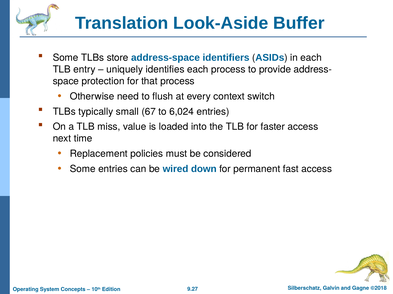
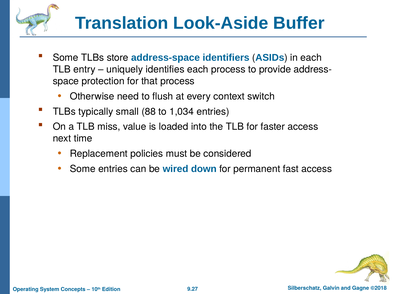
67: 67 -> 88
6,024: 6,024 -> 1,034
